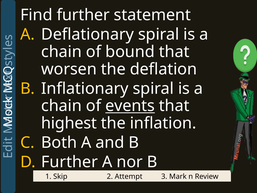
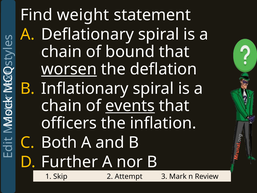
Find further: further -> weight
worsen underline: none -> present
highest: highest -> officers
